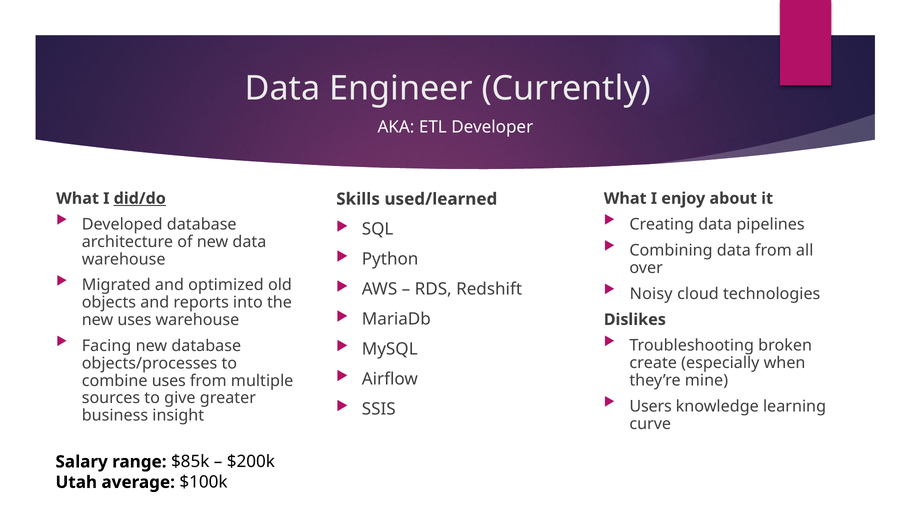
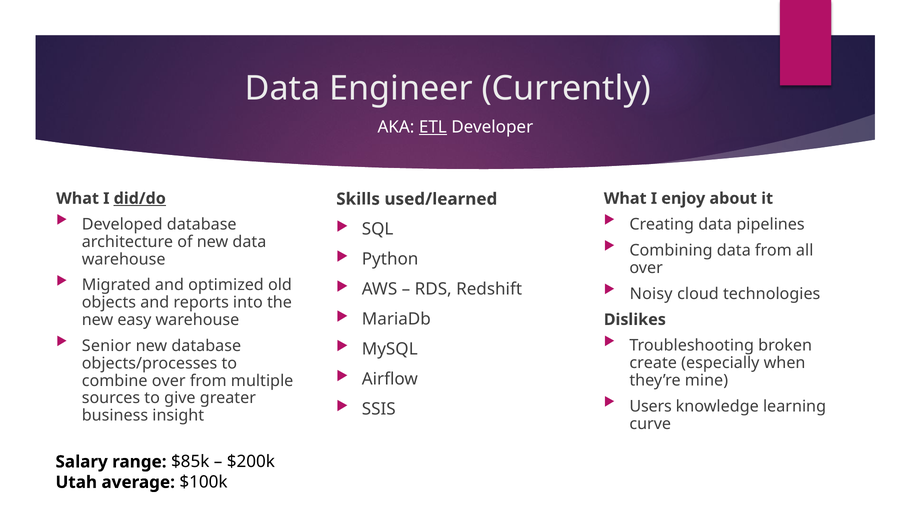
ETL underline: none -> present
new uses: uses -> easy
Facing: Facing -> Senior
combine uses: uses -> over
